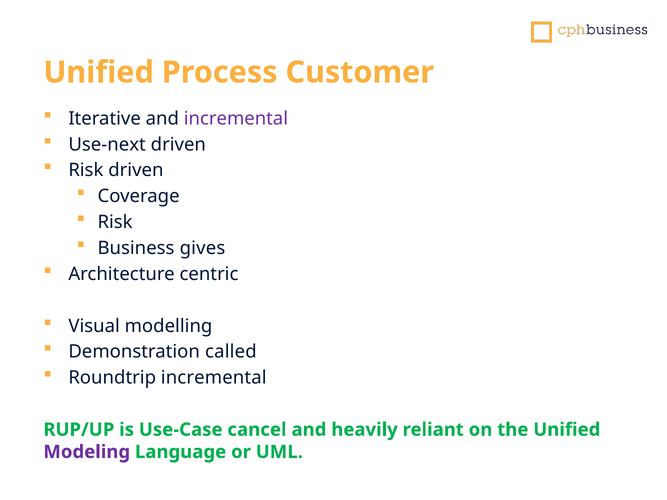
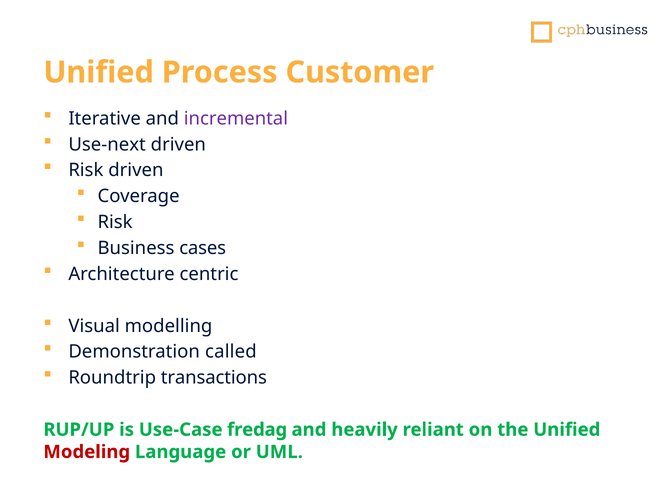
gives: gives -> cases
Roundtrip incremental: incremental -> transactions
cancel: cancel -> fredag
Modeling colour: purple -> red
